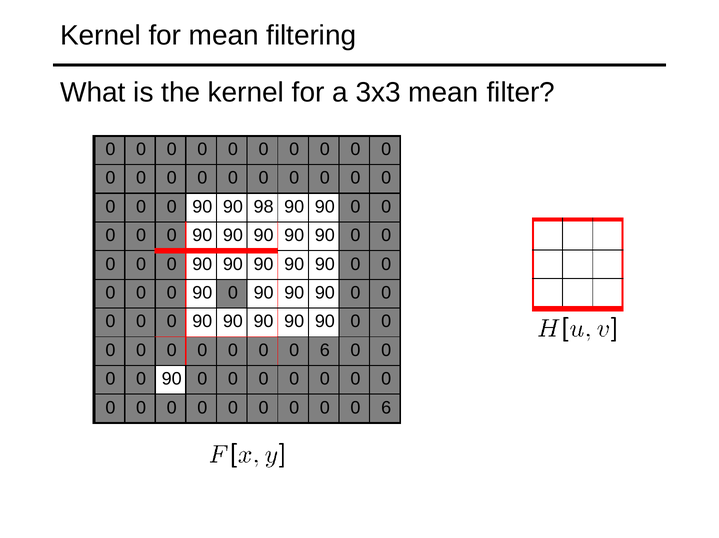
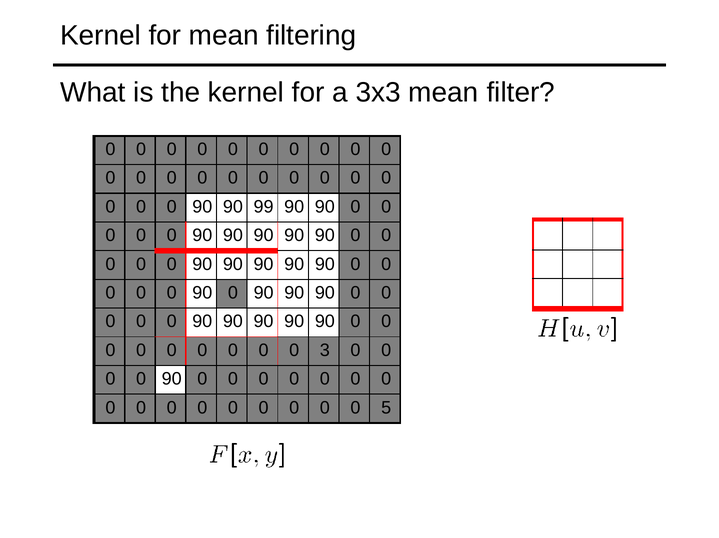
98: 98 -> 99
6 at (325, 351): 6 -> 3
6 at (386, 408): 6 -> 5
